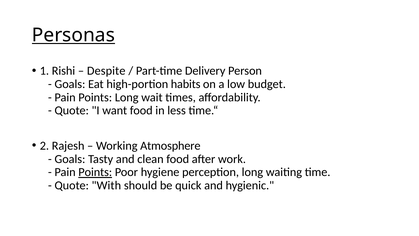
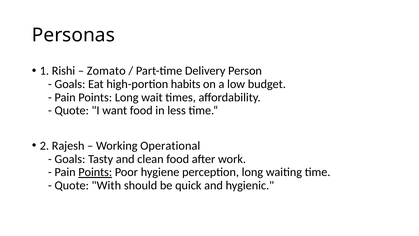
Personas underline: present -> none
Despite: Despite -> Zomato
Atmosphere: Atmosphere -> Operational
